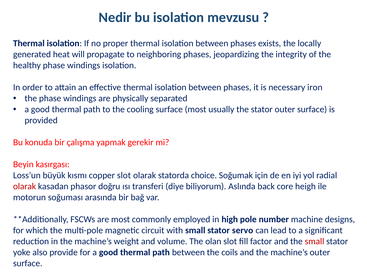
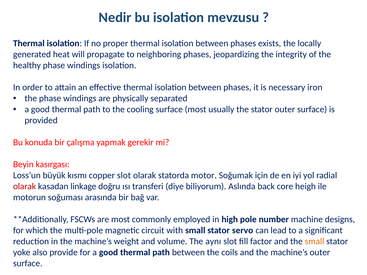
choice: choice -> motor
phasor: phasor -> linkage
olan: olan -> aynı
small at (314, 242) colour: red -> orange
